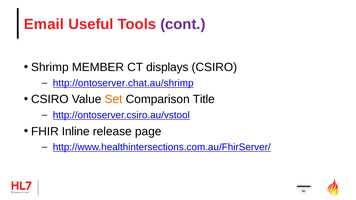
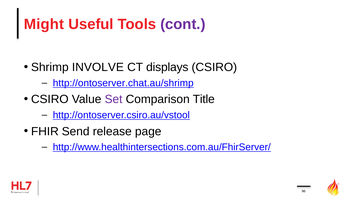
Email: Email -> Might
MEMBER: MEMBER -> INVOLVE
Set colour: orange -> purple
Inline: Inline -> Send
